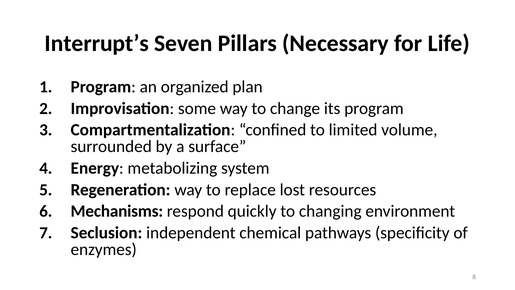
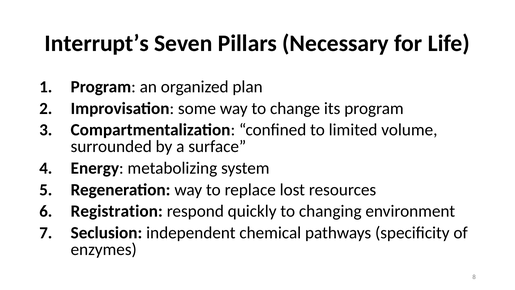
Mechanisms: Mechanisms -> Registration
